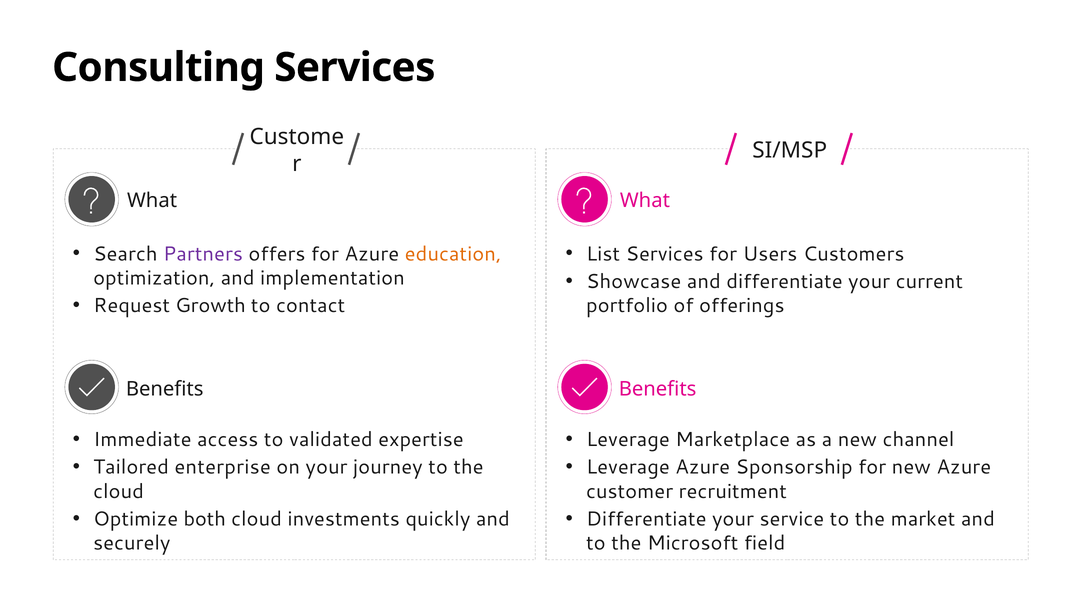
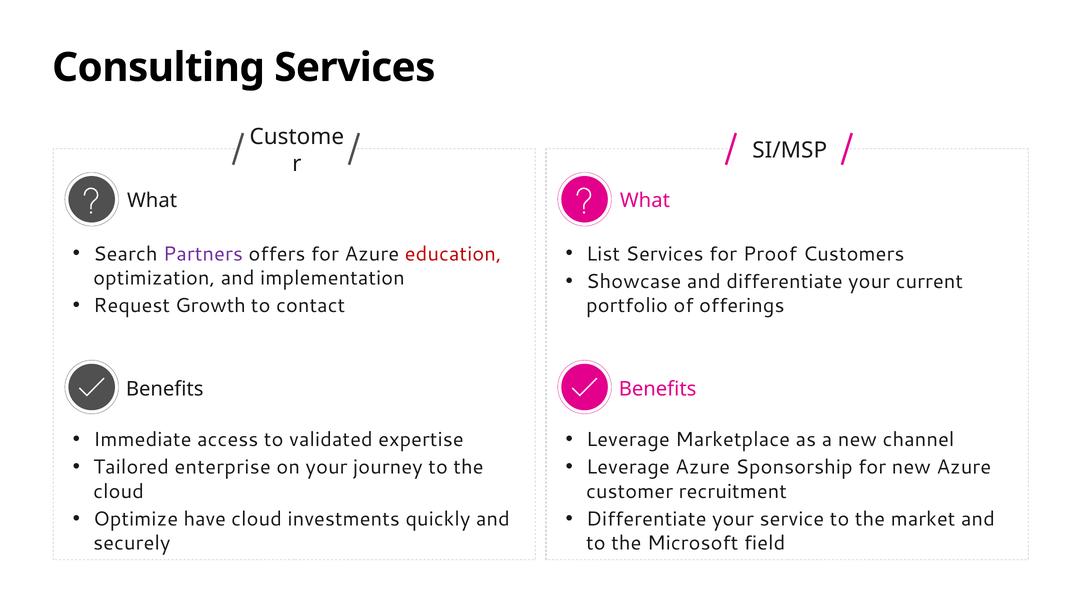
education colour: orange -> red
Users: Users -> Proof
both: both -> have
